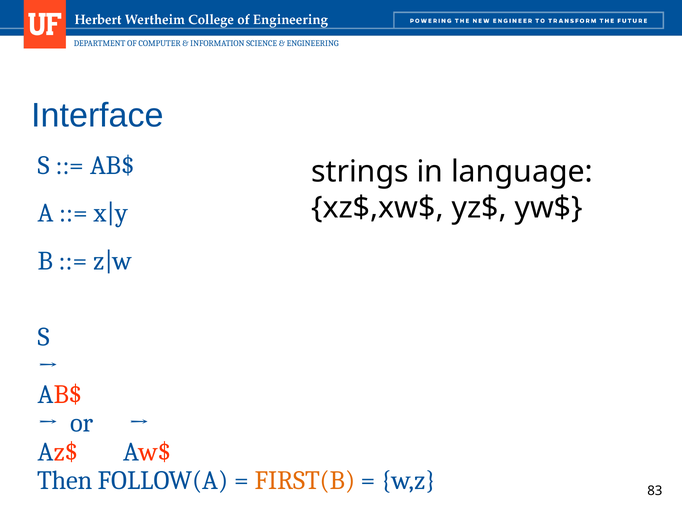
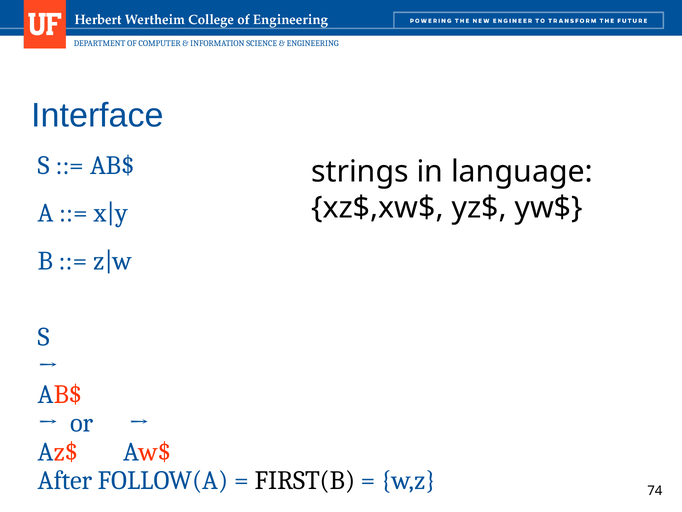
Then: Then -> After
FIRST(B colour: orange -> black
83: 83 -> 74
